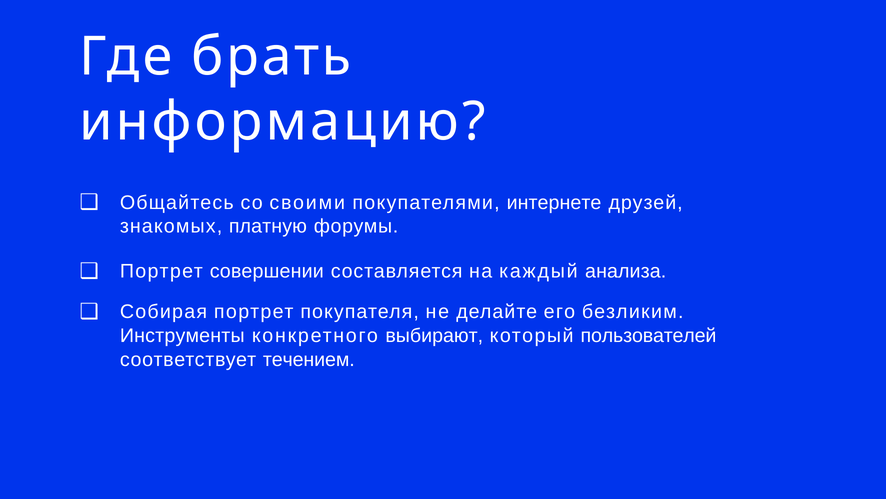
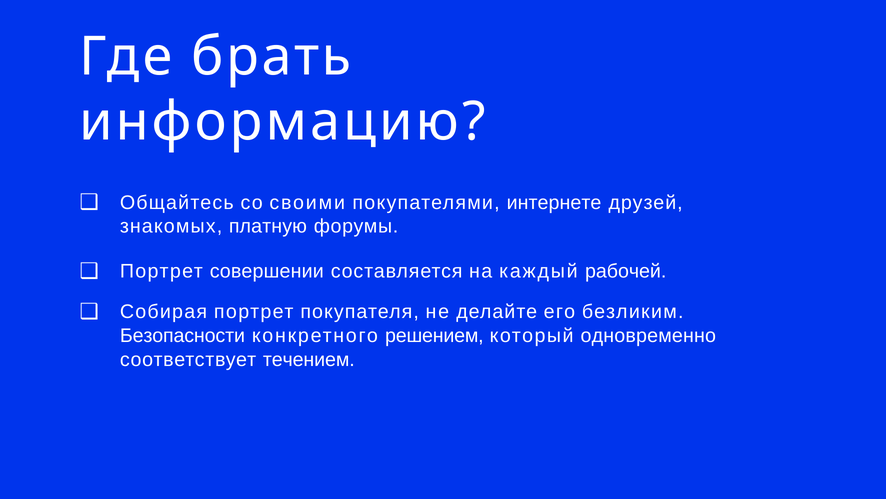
анализа: анализа -> рабочей
Инструменты: Инструменты -> Безопасности
выбирают: выбирают -> решением
пользователей: пользователей -> одновременно
